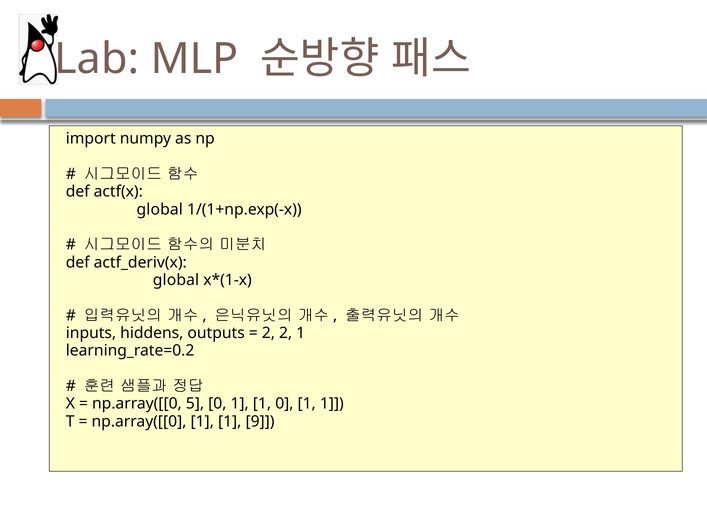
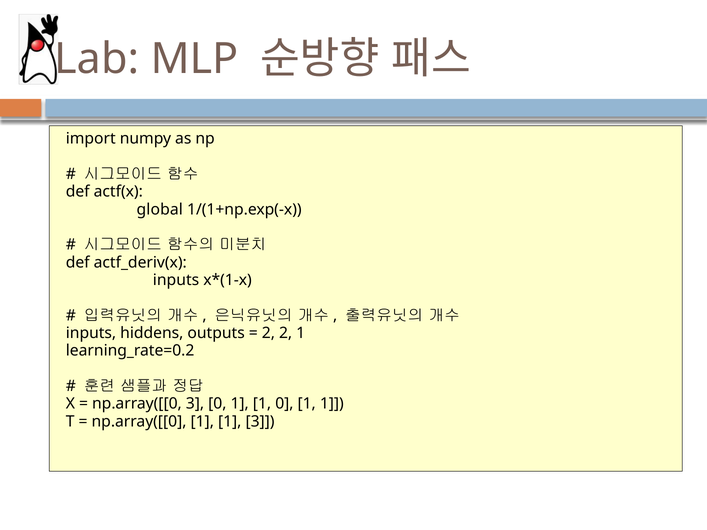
global at (176, 280): global -> inputs
np.array([[0 5: 5 -> 3
1 9: 9 -> 3
